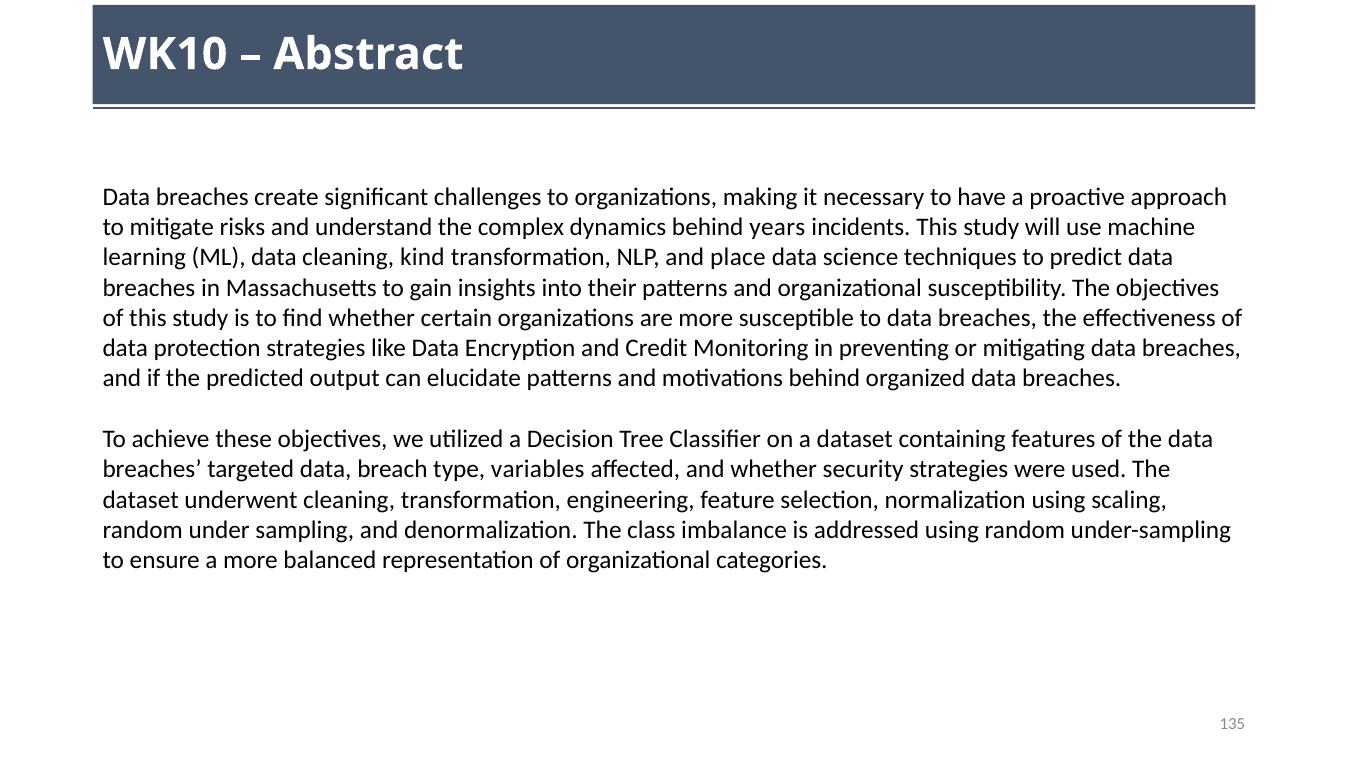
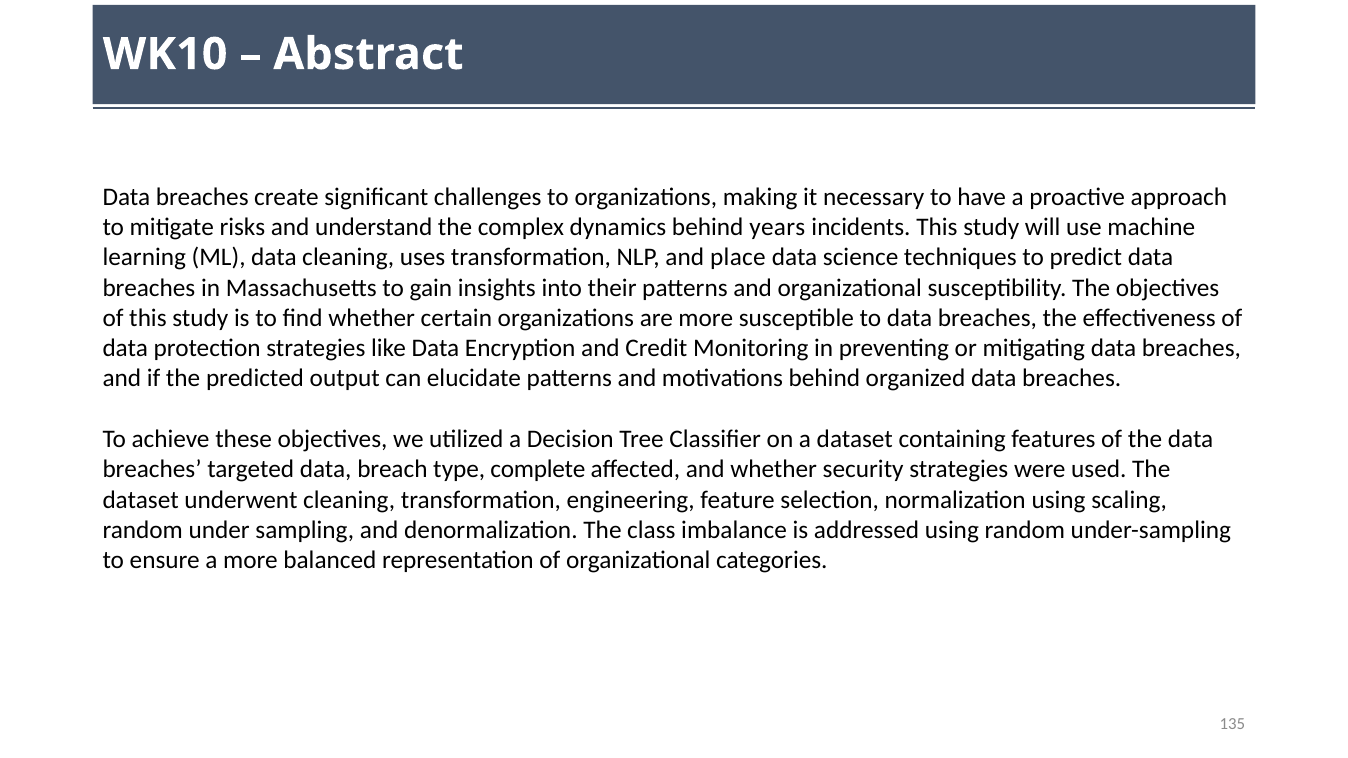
kind: kind -> uses
variables: variables -> complete
